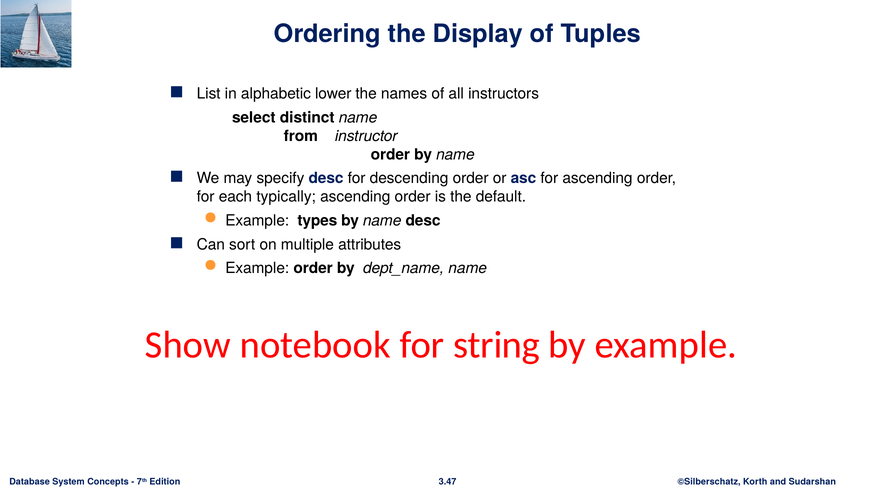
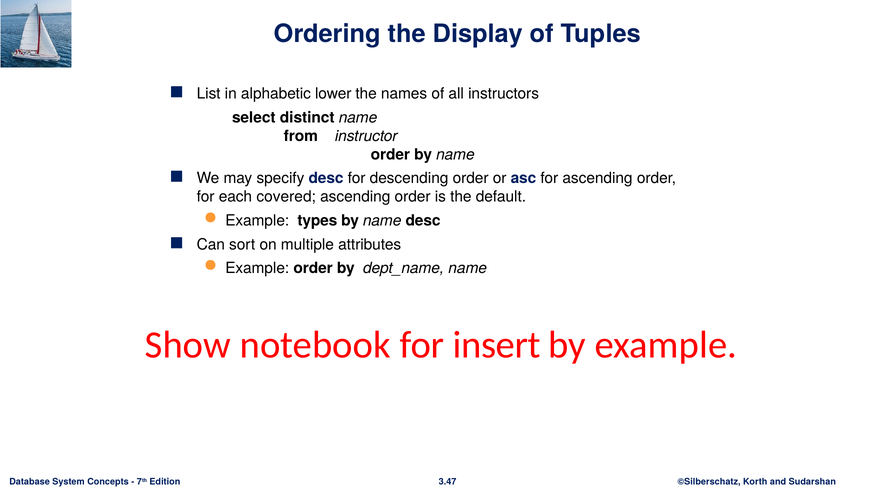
typically: typically -> covered
string: string -> insert
